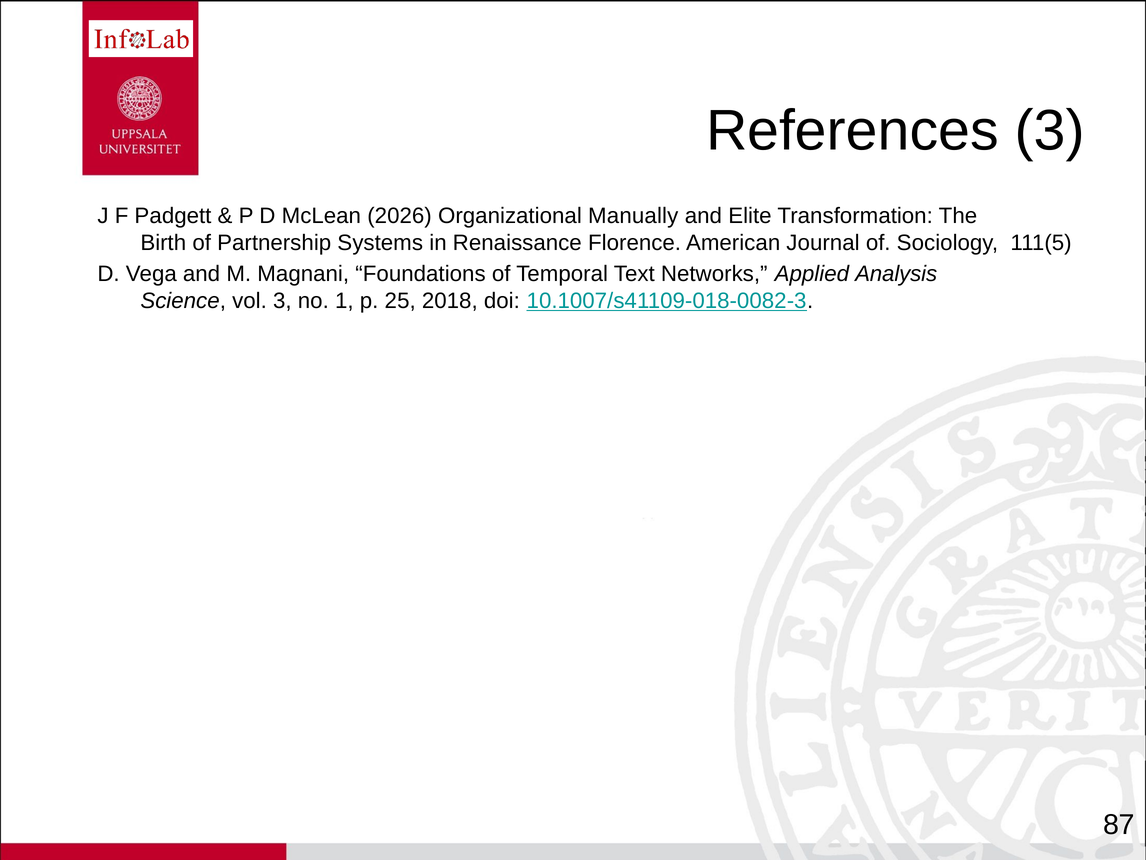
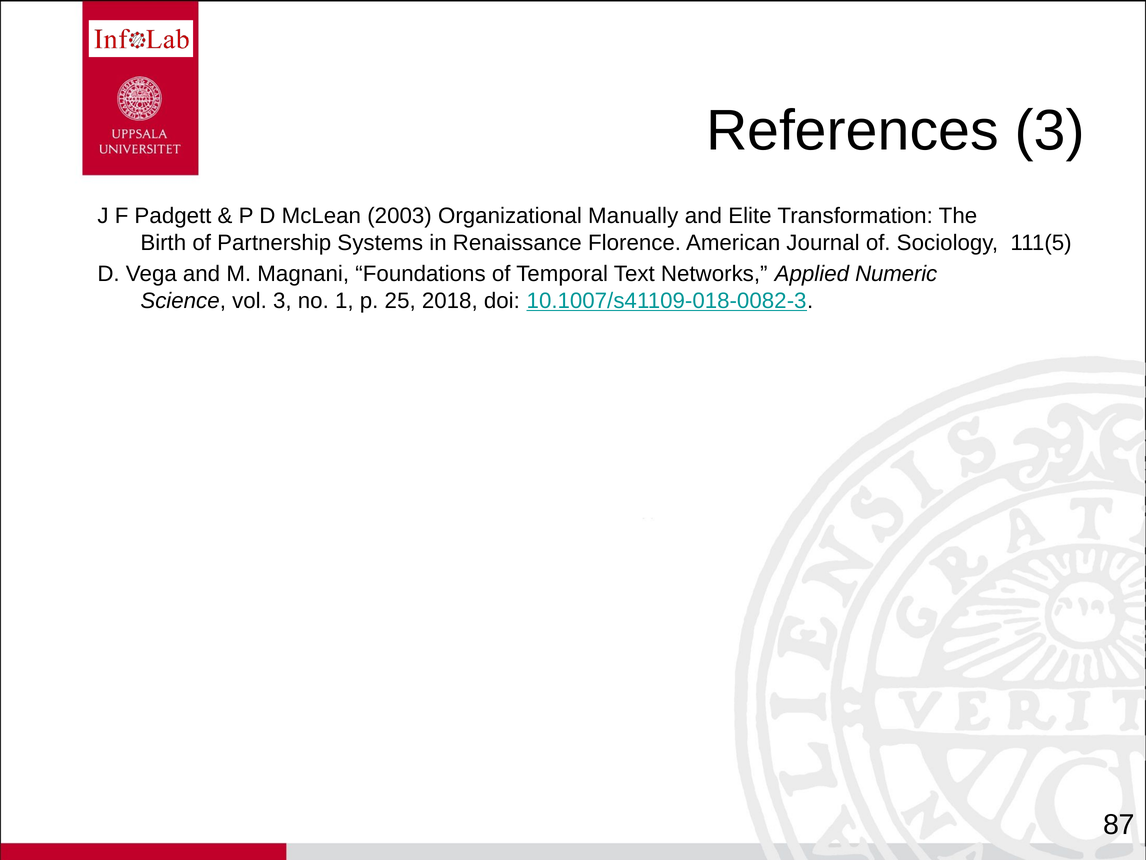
2026: 2026 -> 2003
Analysis: Analysis -> Numeric
